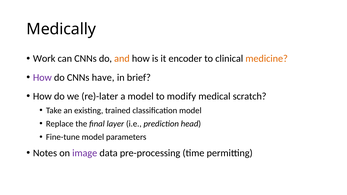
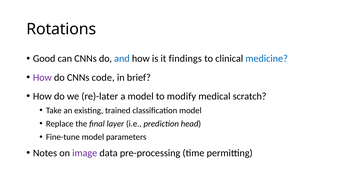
Medically: Medically -> Rotations
Work: Work -> Good
and colour: orange -> blue
encoder: encoder -> findings
medicine colour: orange -> blue
have: have -> code
